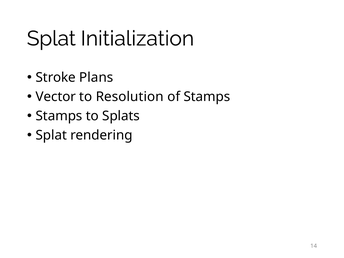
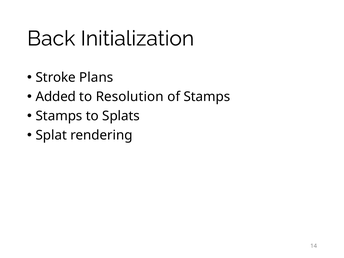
Splat at (51, 39): Splat -> Back
Vector: Vector -> Added
